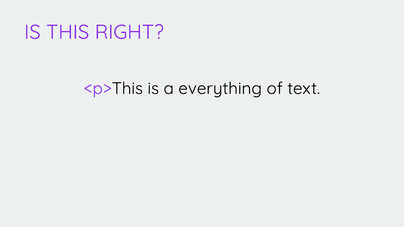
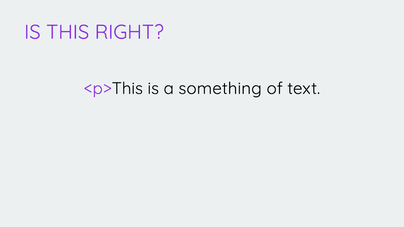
everything: everything -> something
